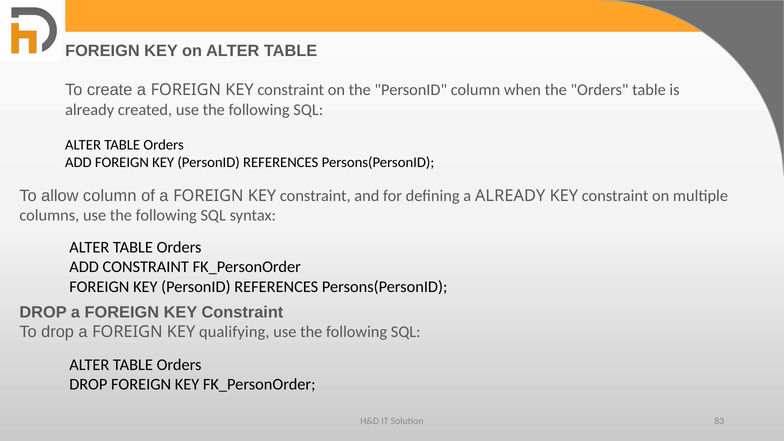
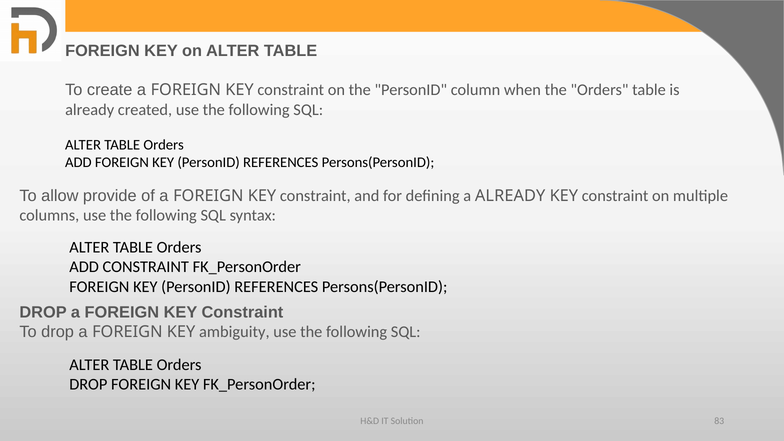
allow column: column -> provide
qualifying: qualifying -> ambiguity
